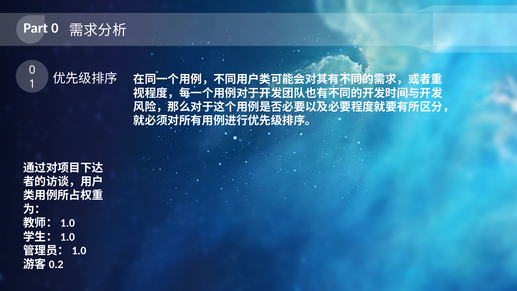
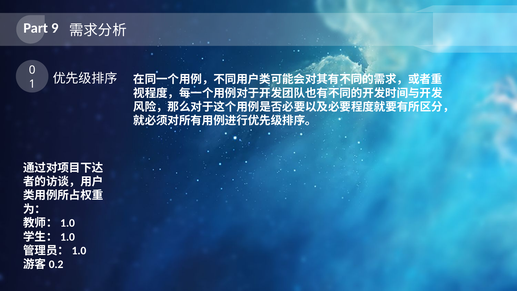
Part 0: 0 -> 9
